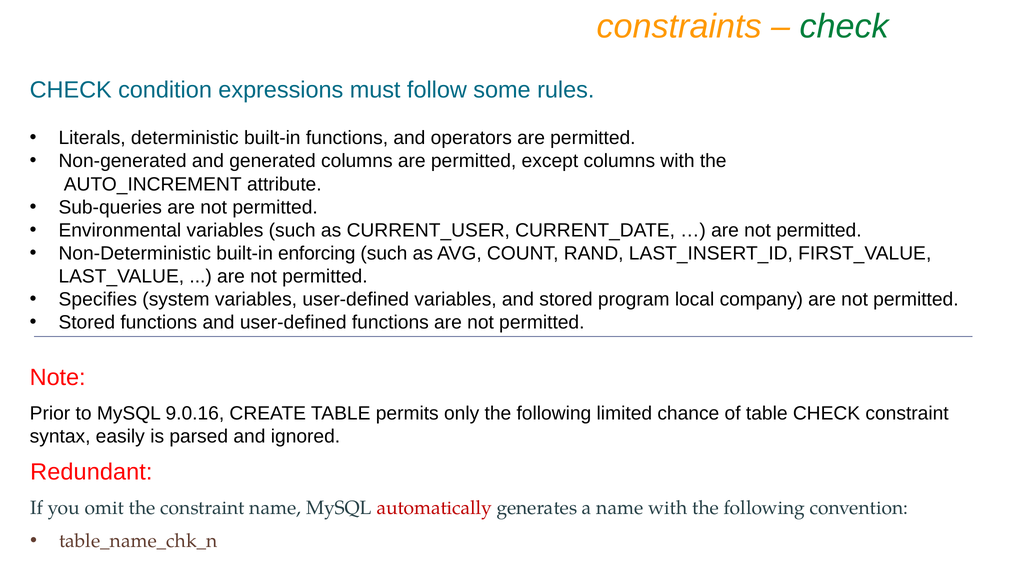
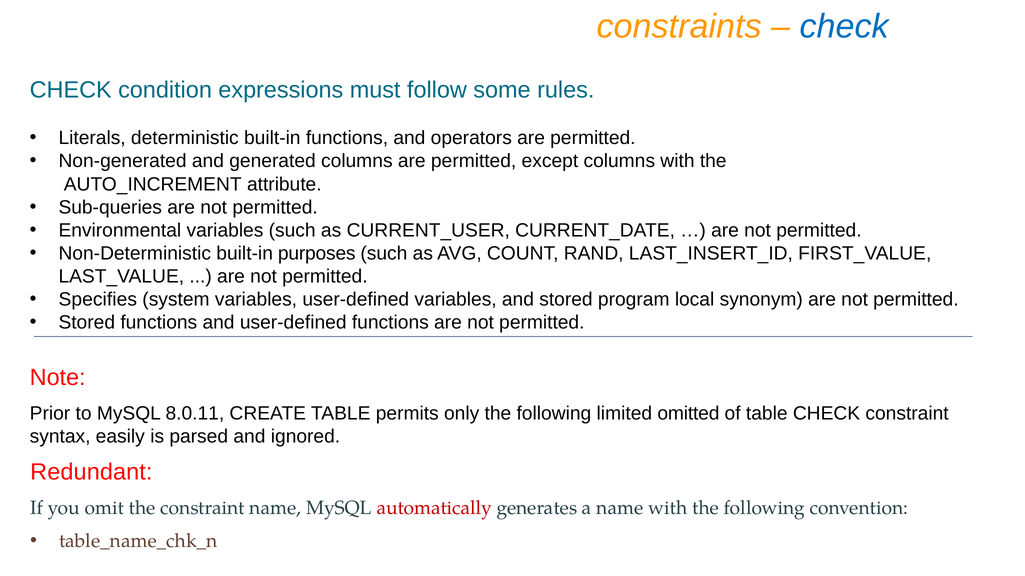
check at (844, 27) colour: green -> blue
enforcing: enforcing -> purposes
company: company -> synonym
9.0.16: 9.0.16 -> 8.0.11
chance: chance -> omitted
